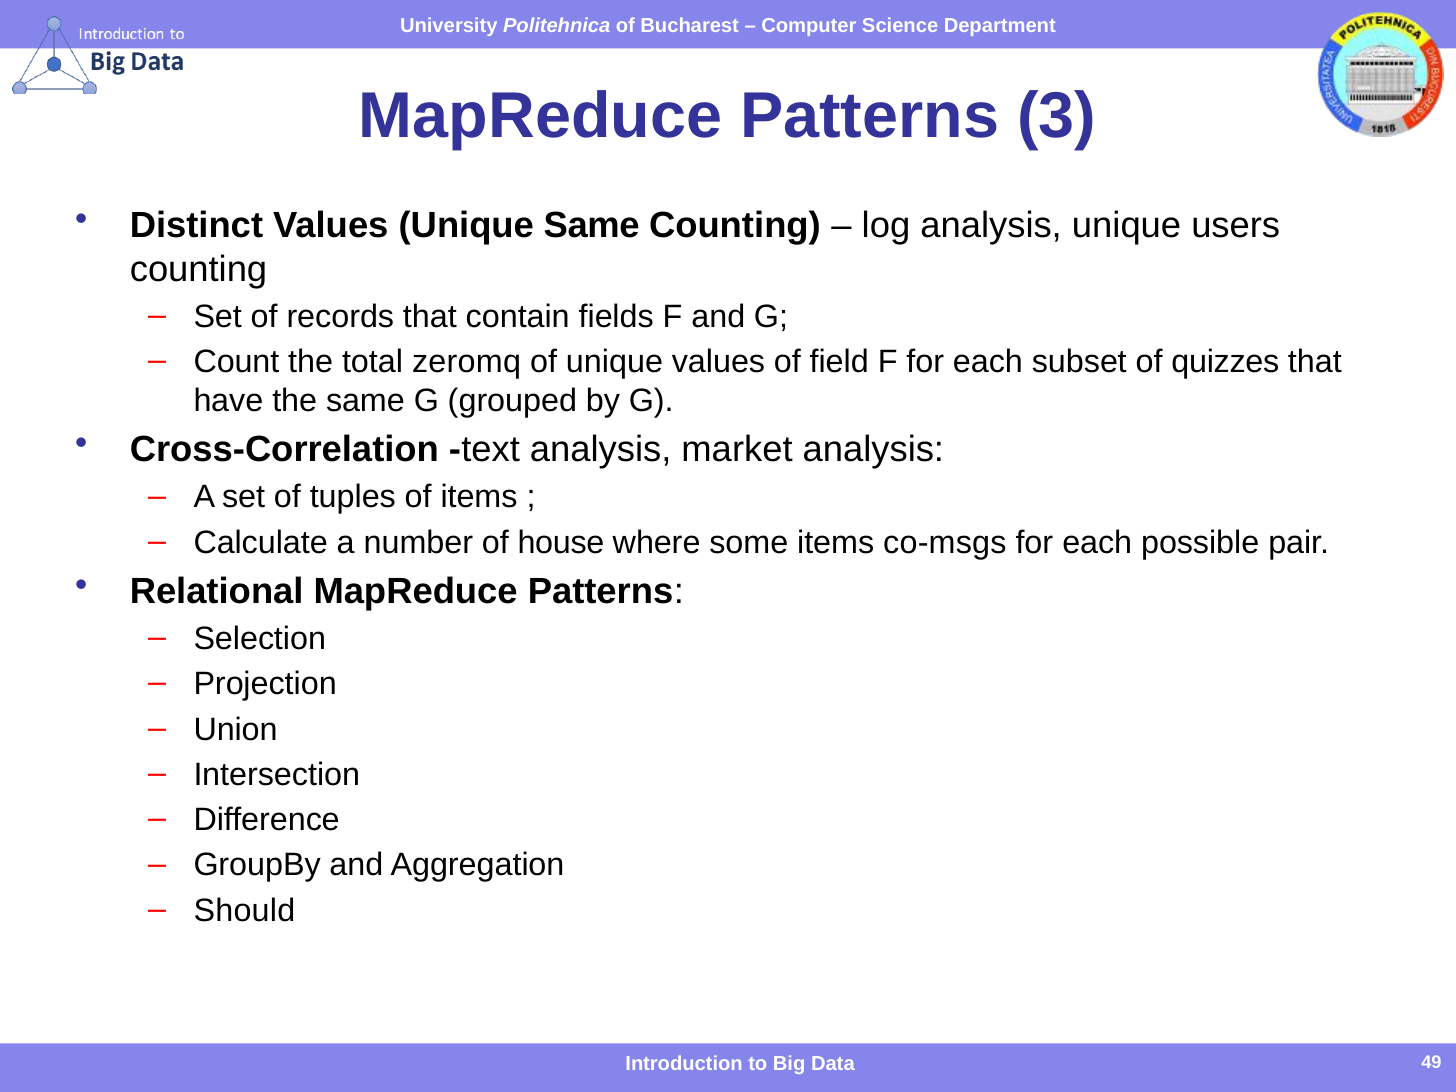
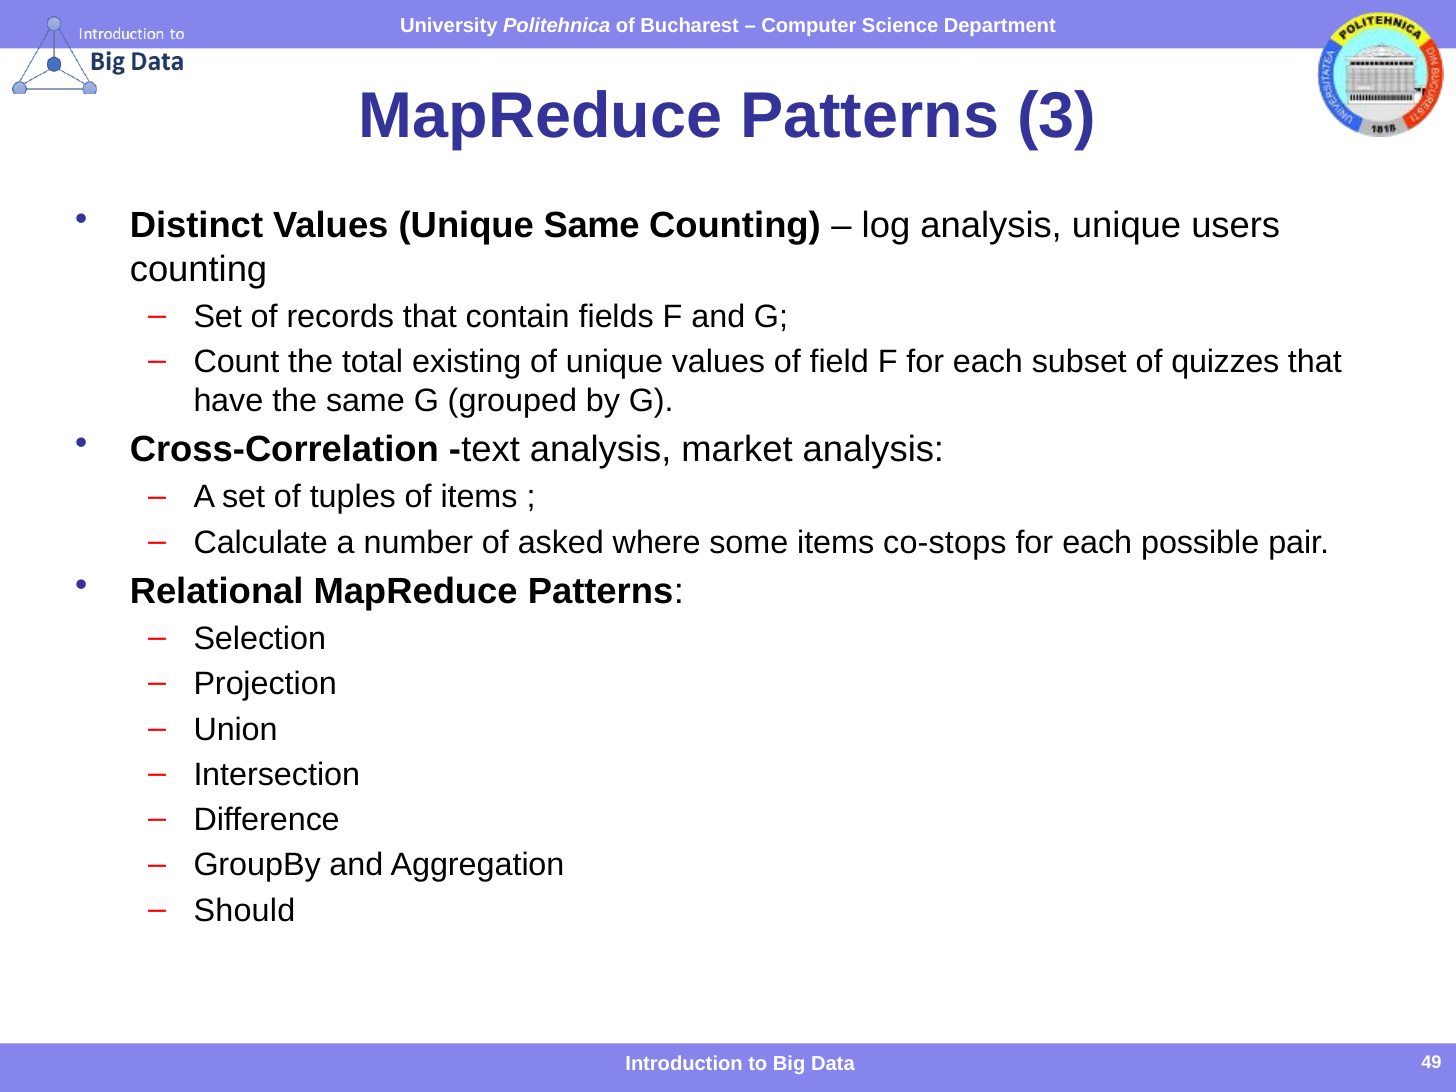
zeromq: zeromq -> existing
house: house -> asked
co-msgs: co-msgs -> co-stops
